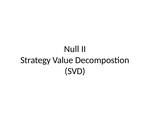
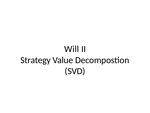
Null: Null -> Will
